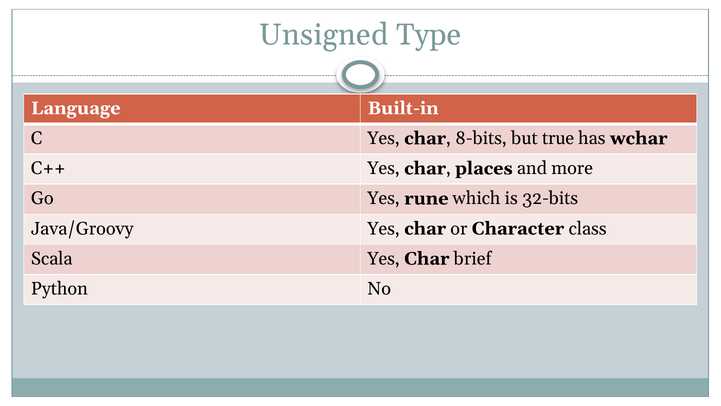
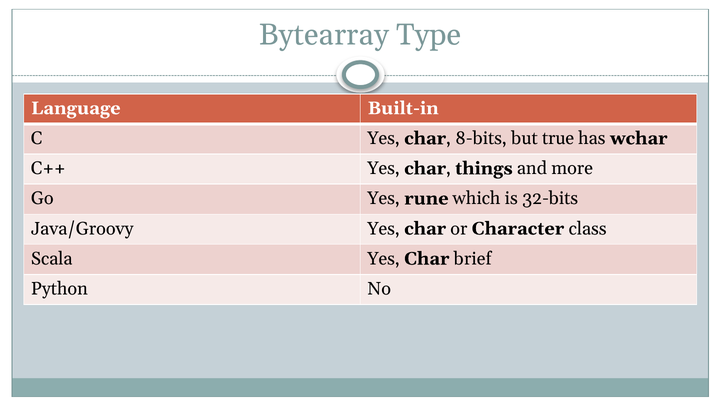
Unsigned: Unsigned -> Bytearray
places: places -> things
